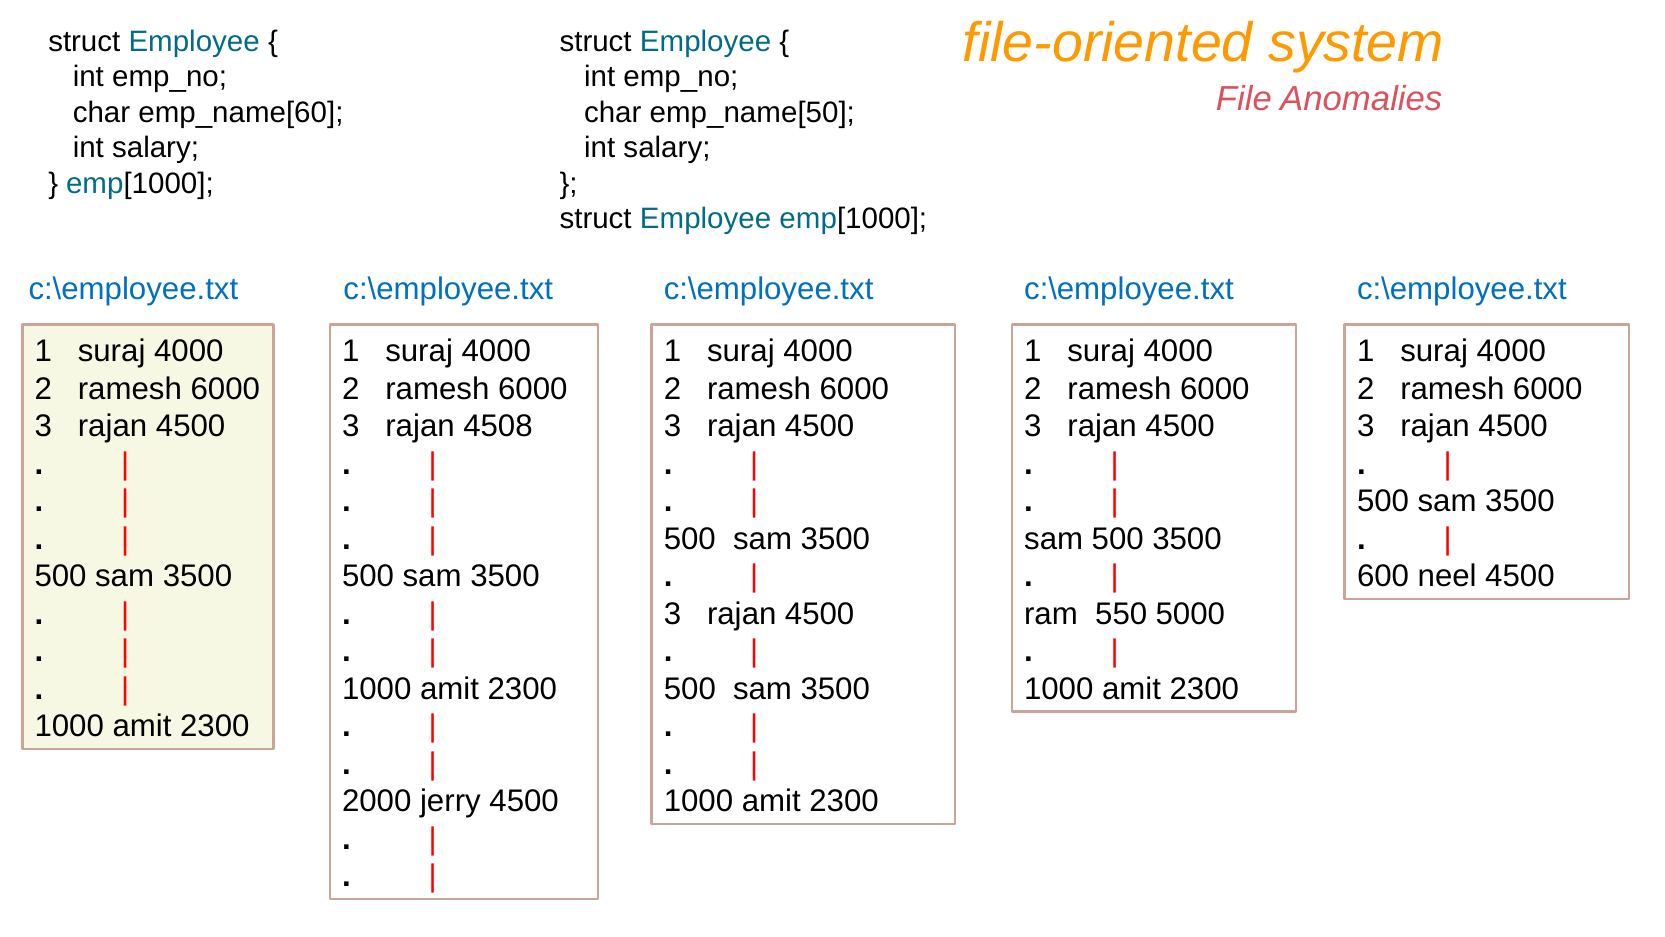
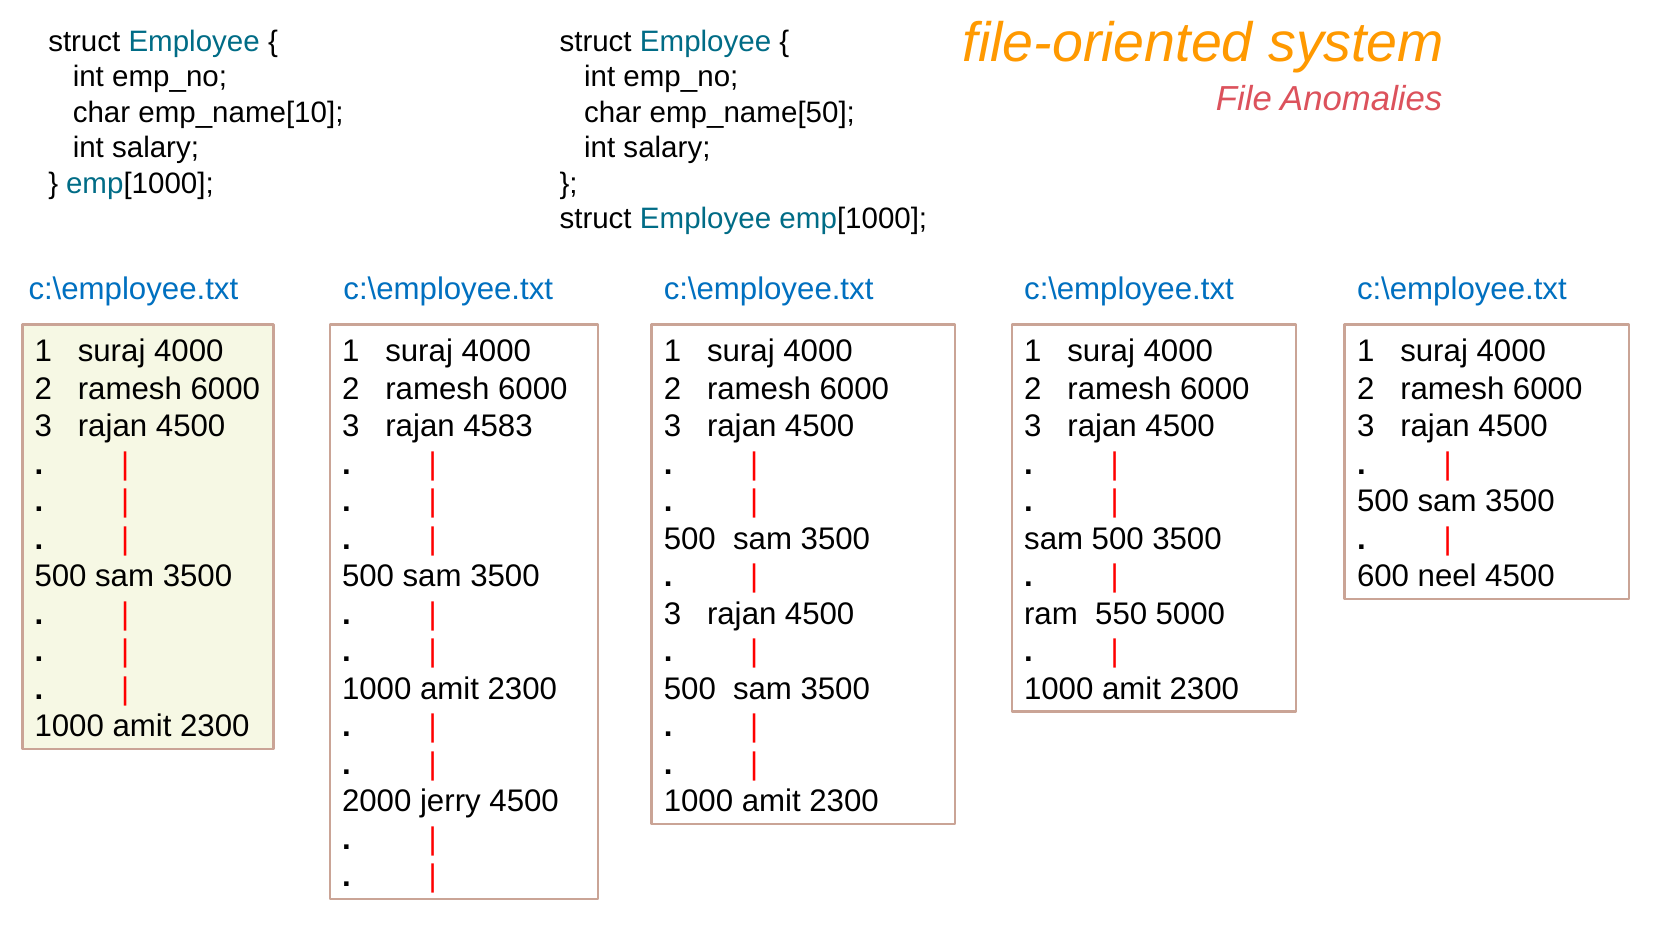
emp_name[60: emp_name[60 -> emp_name[10
4508: 4508 -> 4583
